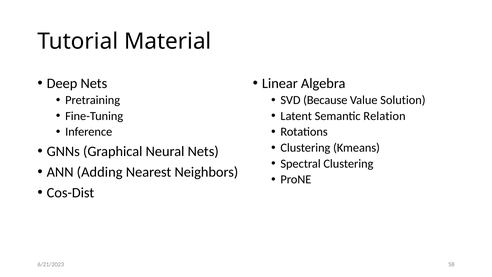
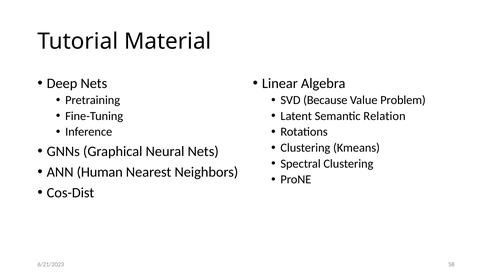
Solution: Solution -> Problem
Adding: Adding -> Human
